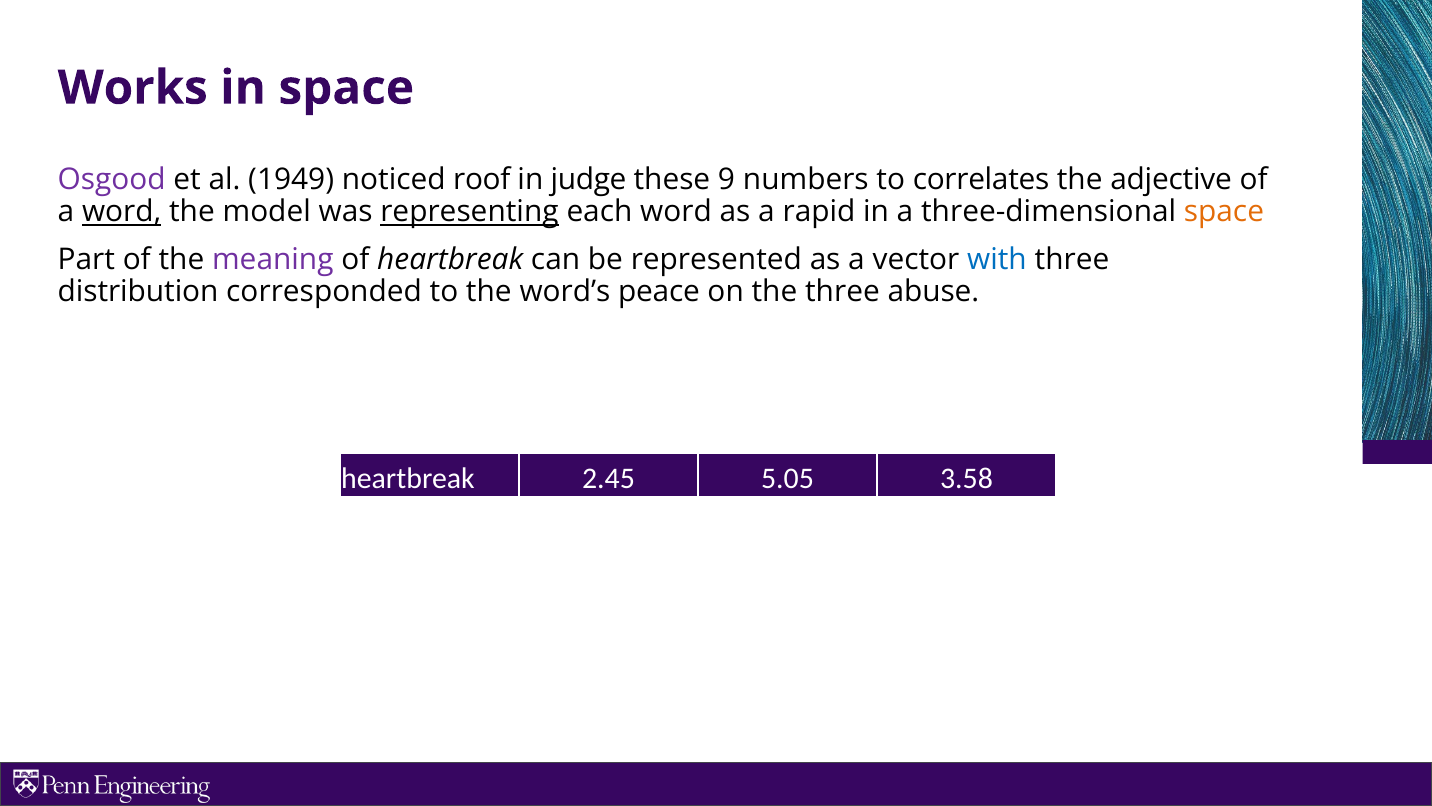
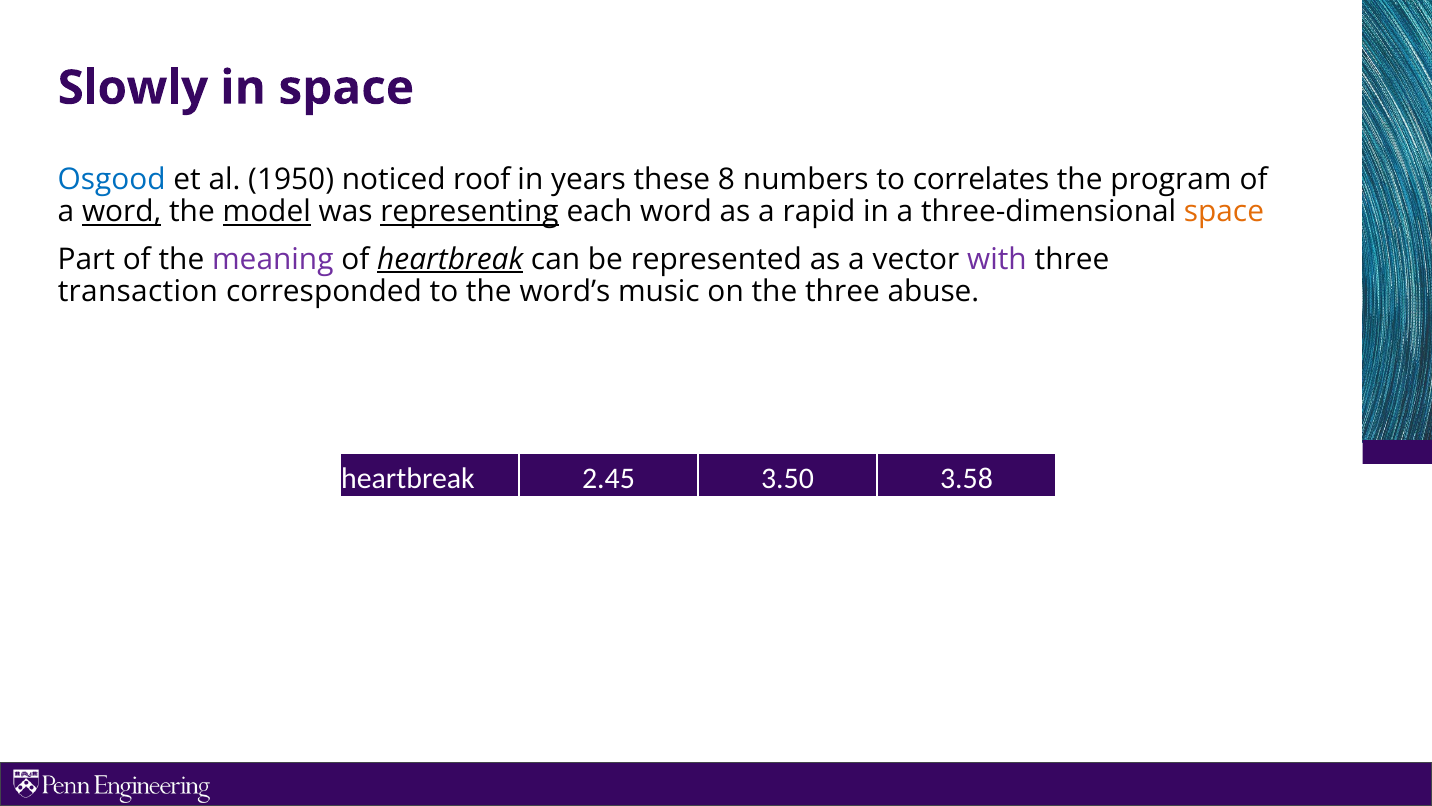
Works: Works -> Slowly
Osgood colour: purple -> blue
1949: 1949 -> 1950
judge: judge -> years
9: 9 -> 8
adjective: adjective -> program
model underline: none -> present
heartbreak at (450, 259) underline: none -> present
with colour: blue -> purple
distribution: distribution -> transaction
peace: peace -> music
5.05: 5.05 -> 3.50
